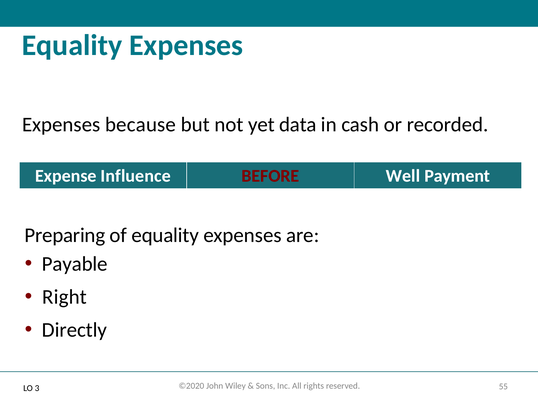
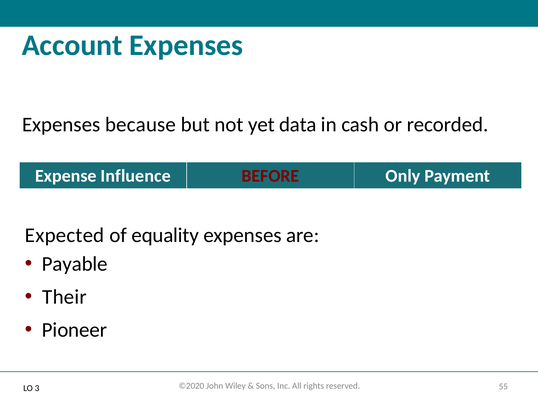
Equality at (72, 46): Equality -> Account
Well: Well -> Only
Preparing: Preparing -> Expected
Right: Right -> Their
Directly: Directly -> Pioneer
